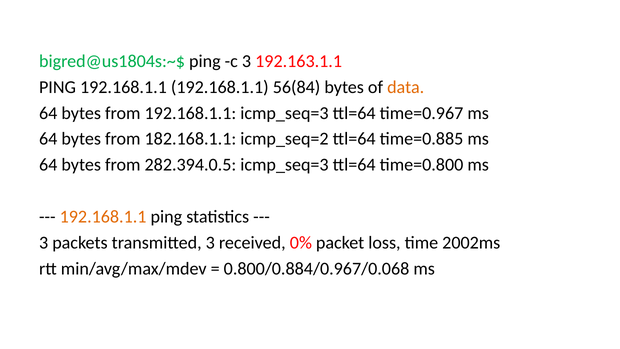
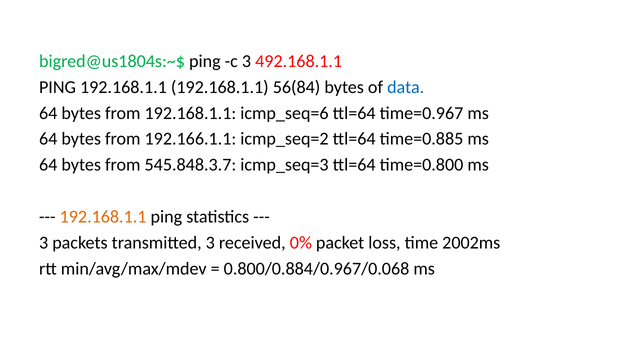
192.163.1.1: 192.163.1.1 -> 492.168.1.1
data colour: orange -> blue
192.168.1.1 icmp_seq=3: icmp_seq=3 -> icmp_seq=6
182.168.1.1: 182.168.1.1 -> 192.166.1.1
282.394.0.5: 282.394.0.5 -> 545.848.3.7
